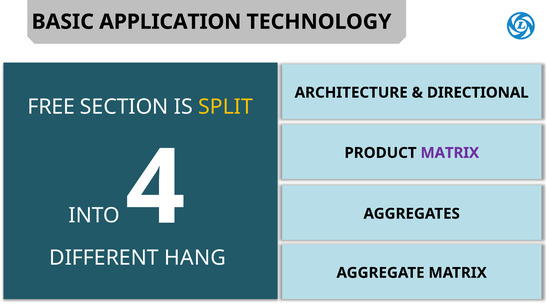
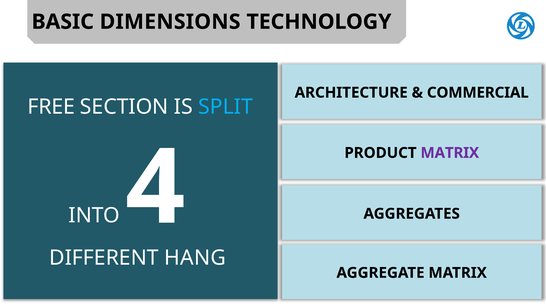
APPLICATION: APPLICATION -> DIMENSIONS
DIRECTIONAL: DIRECTIONAL -> COMMERCIAL
SPLIT colour: yellow -> light blue
